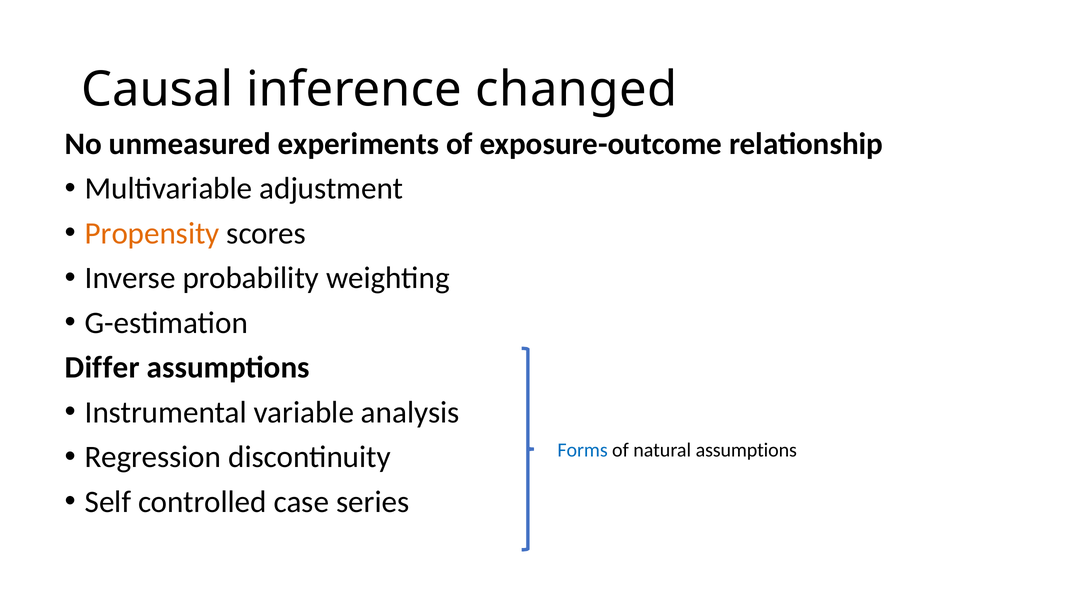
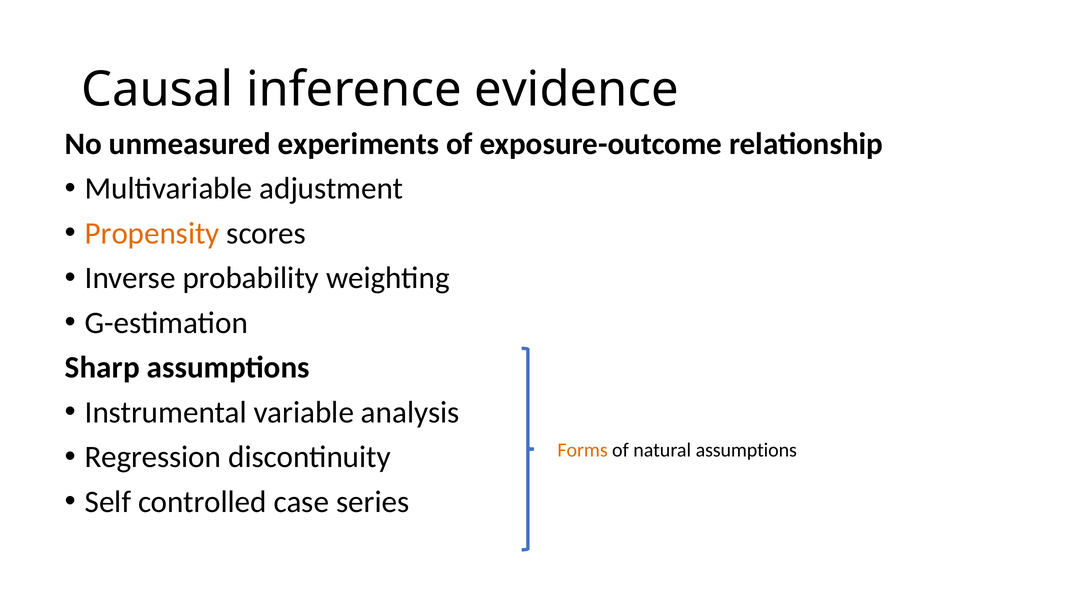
changed: changed -> evidence
Differ: Differ -> Sharp
Forms colour: blue -> orange
